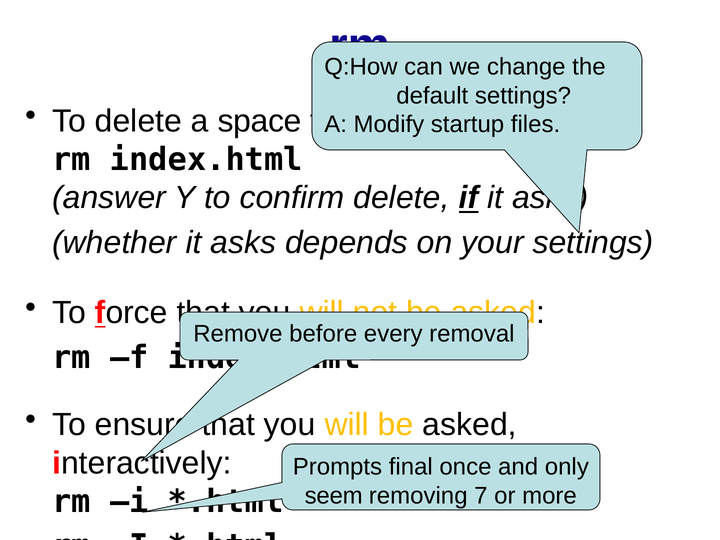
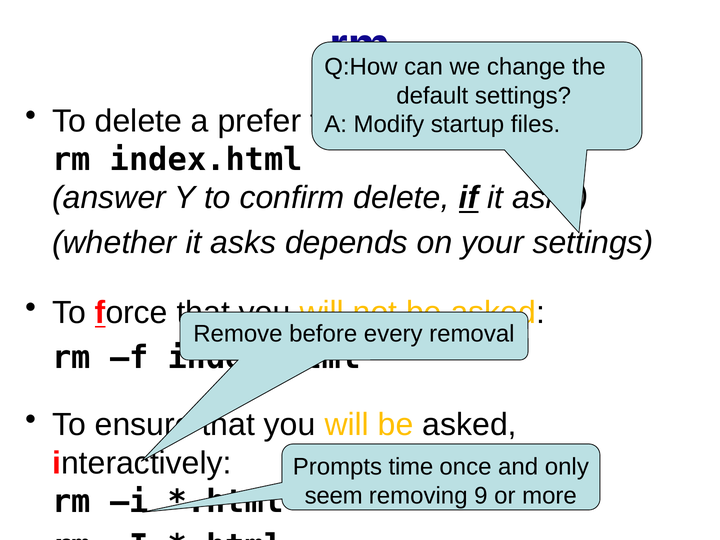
space: space -> prefer
final: final -> time
7: 7 -> 9
